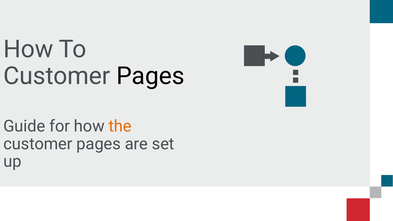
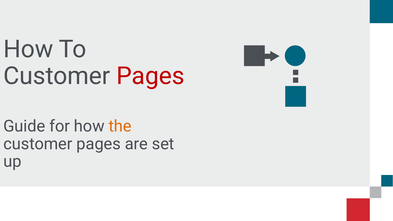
Pages at (150, 76) colour: black -> red
